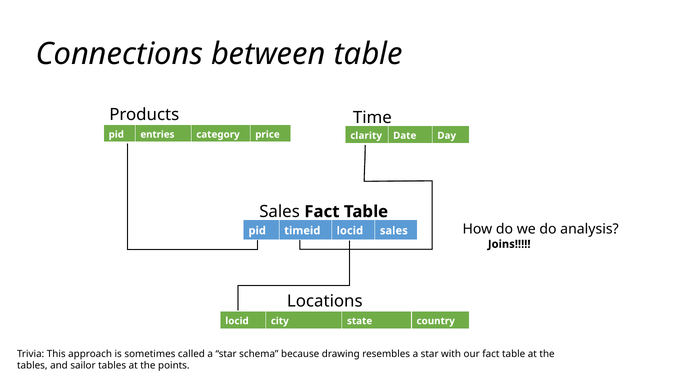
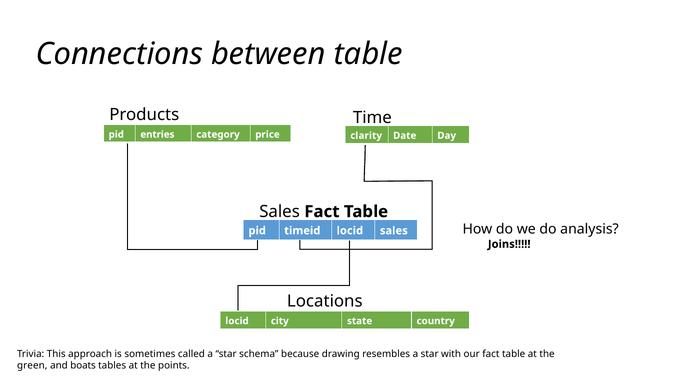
tables at (32, 366): tables -> green
sailor: sailor -> boats
